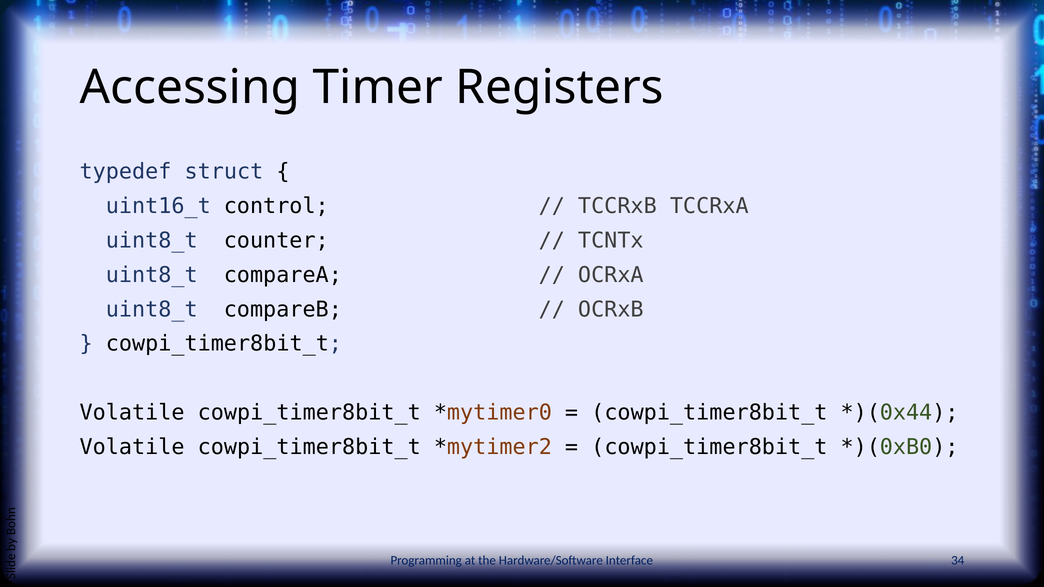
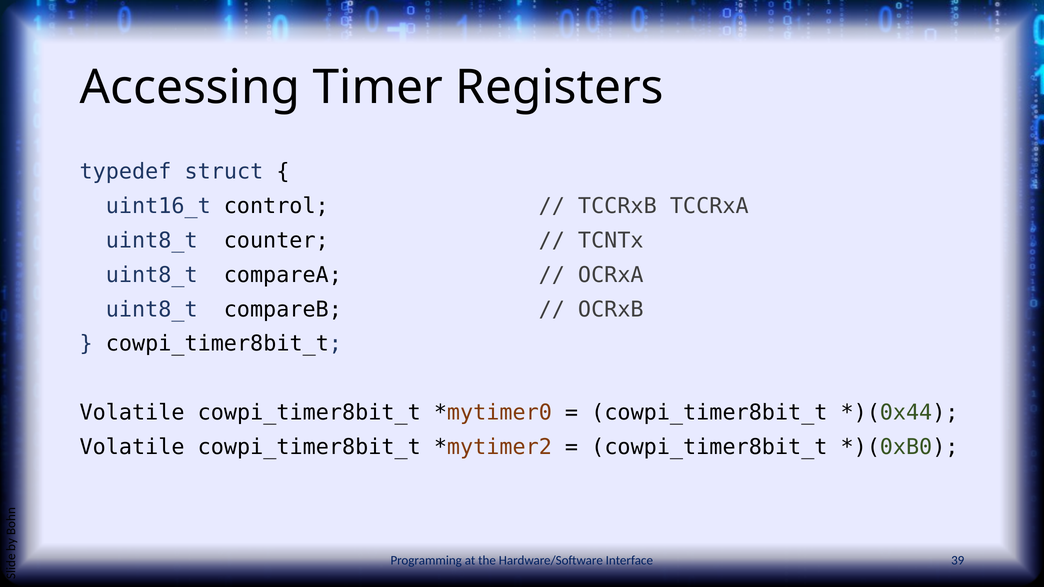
34: 34 -> 39
